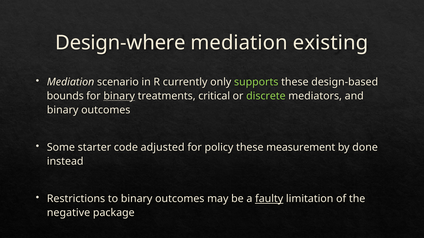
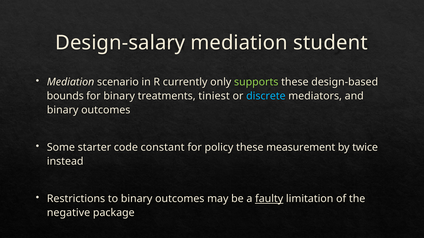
Design-where: Design-where -> Design-salary
existing: existing -> student
binary at (119, 96) underline: present -> none
critical: critical -> tiniest
discrete colour: light green -> light blue
adjusted: adjusted -> constant
done: done -> twice
